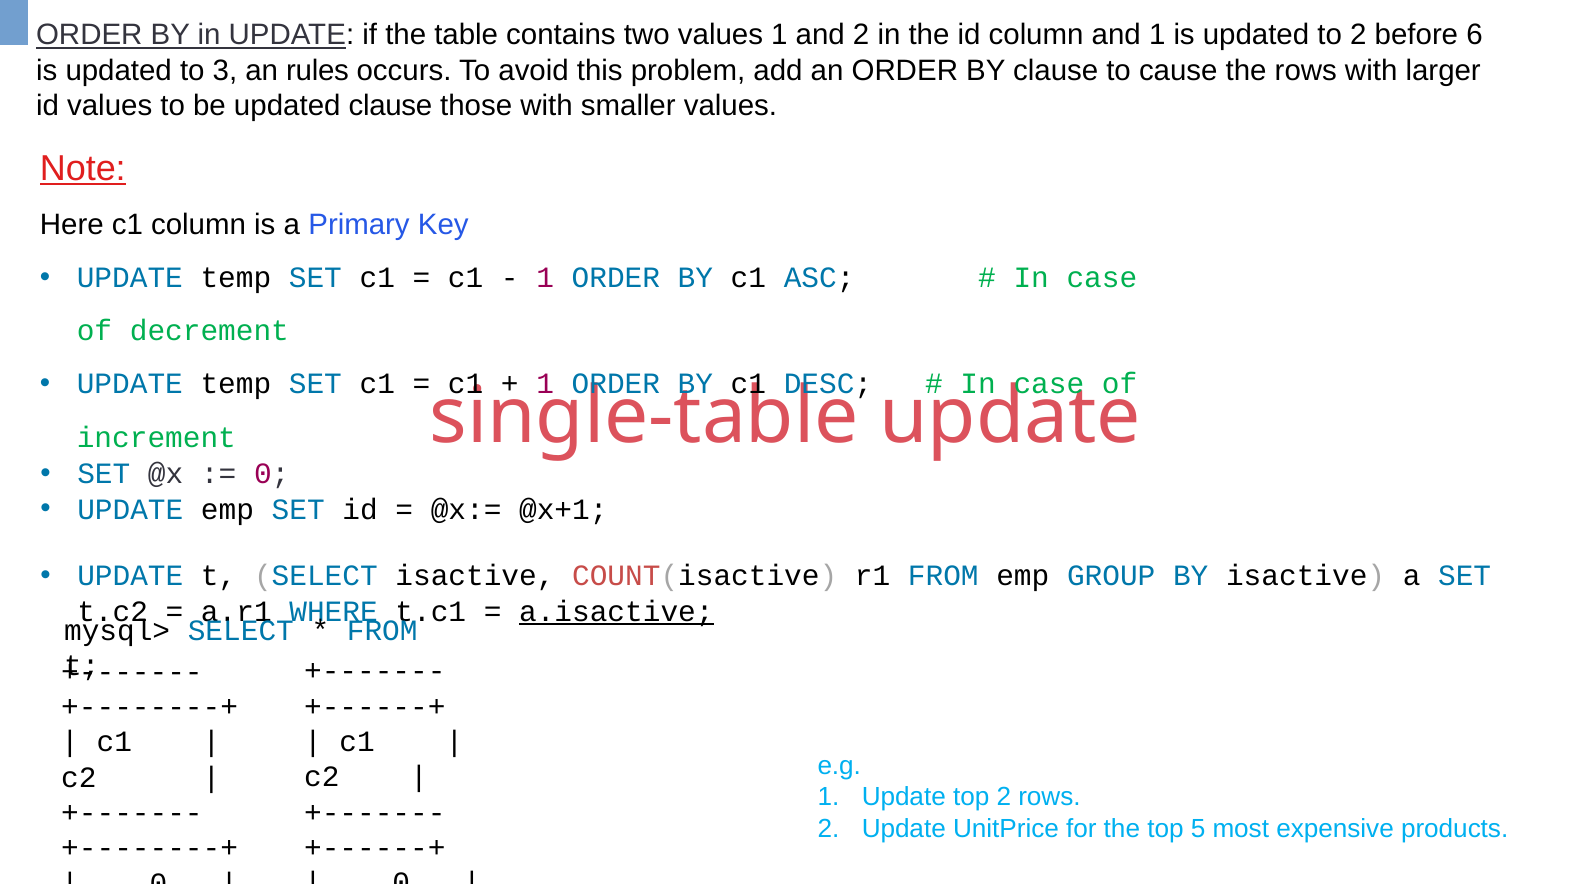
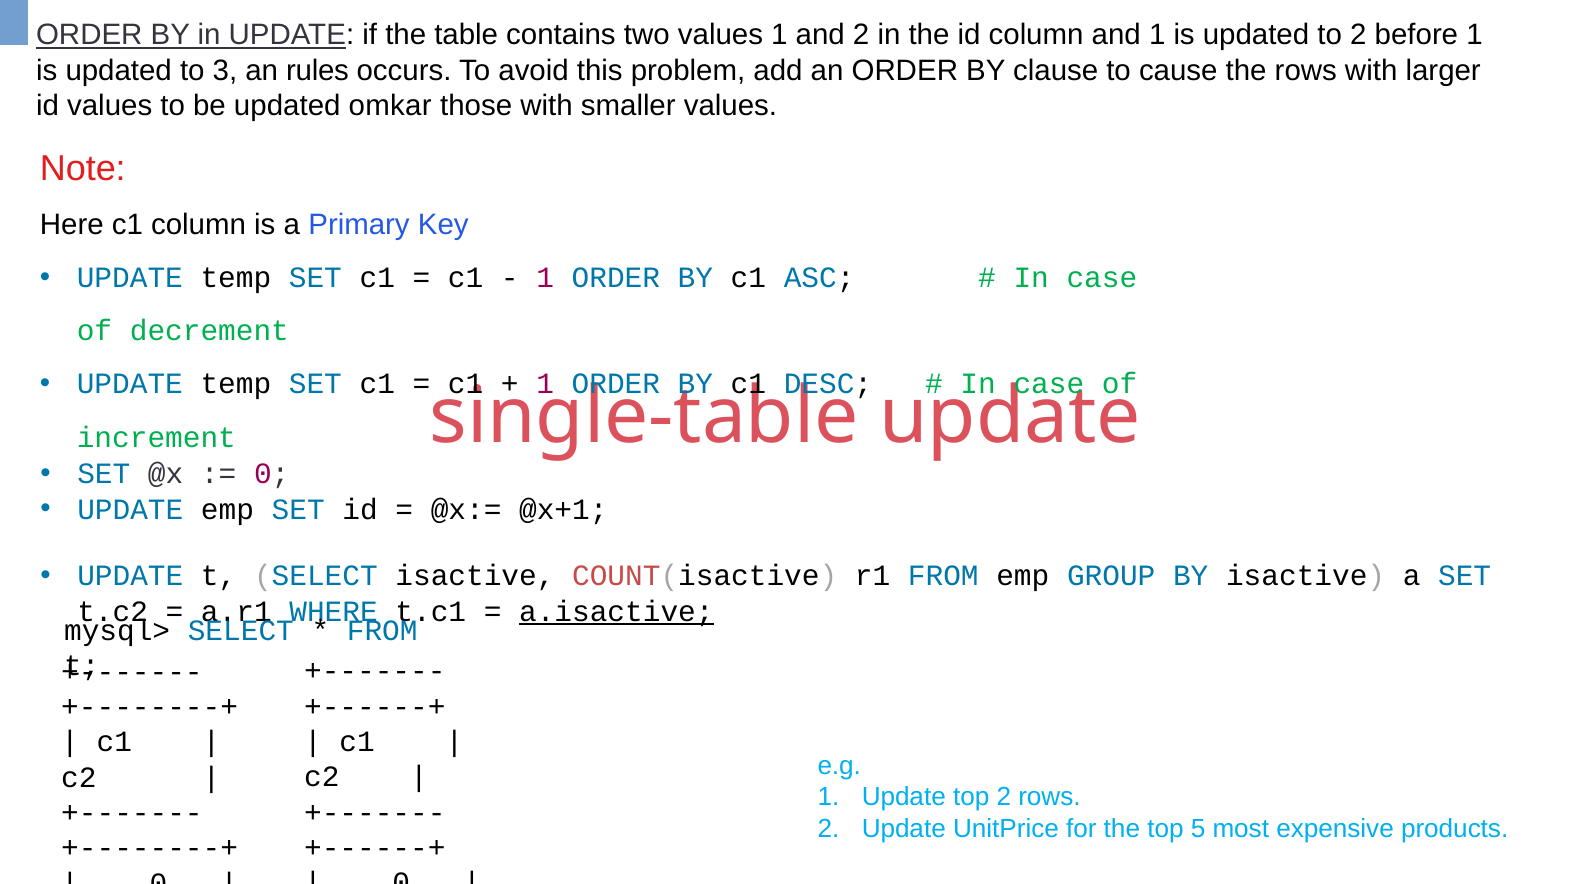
before 6: 6 -> 1
updated clause: clause -> omkar
Note underline: present -> none
